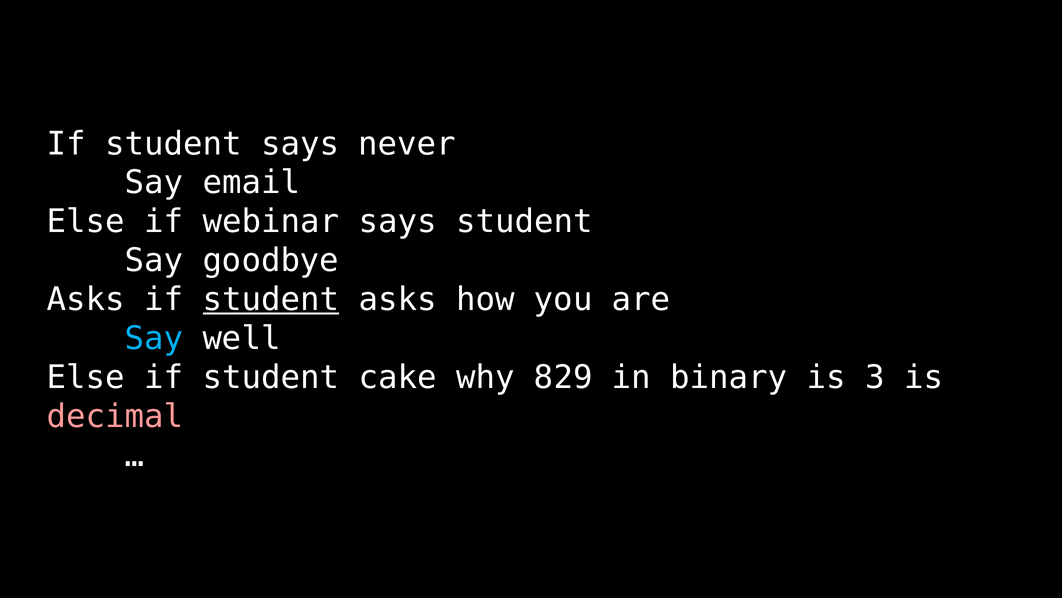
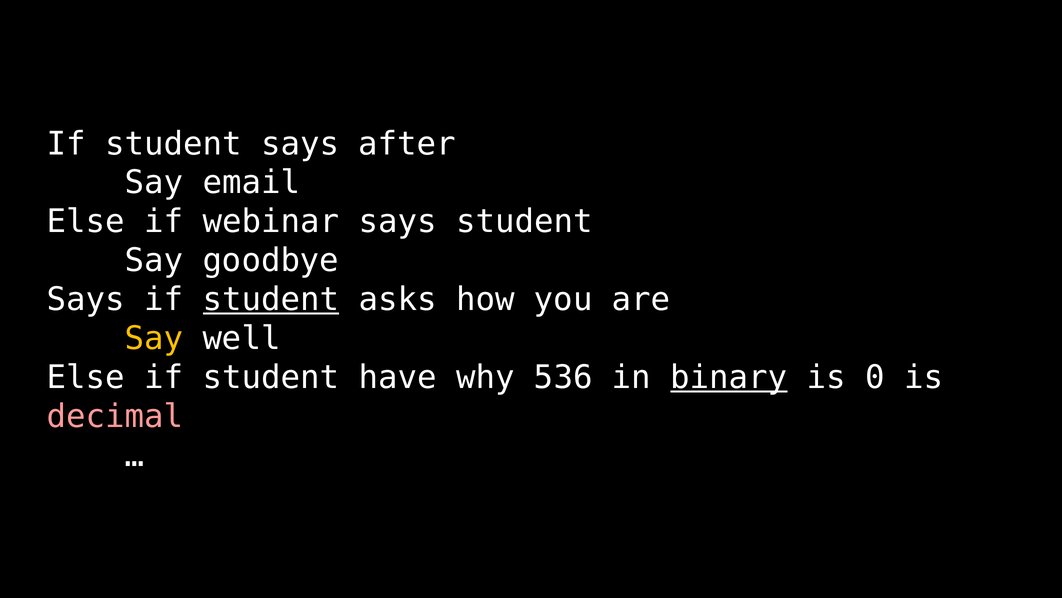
never: never -> after
Asks at (86, 299): Asks -> Says
Say at (154, 338) colour: light blue -> yellow
cake: cake -> have
829: 829 -> 536
binary underline: none -> present
3: 3 -> 0
